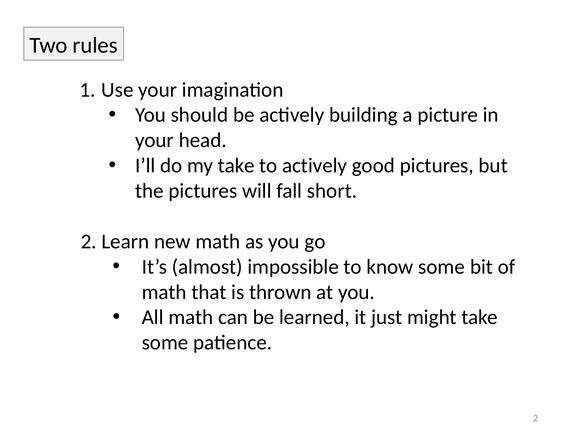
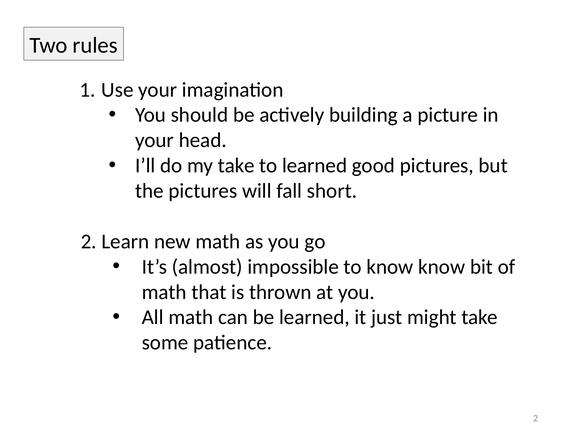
to actively: actively -> learned
know some: some -> know
